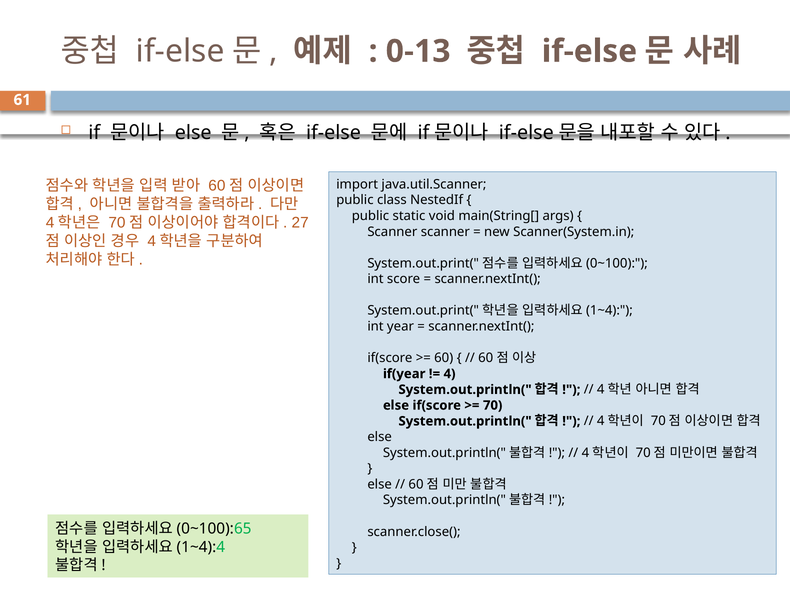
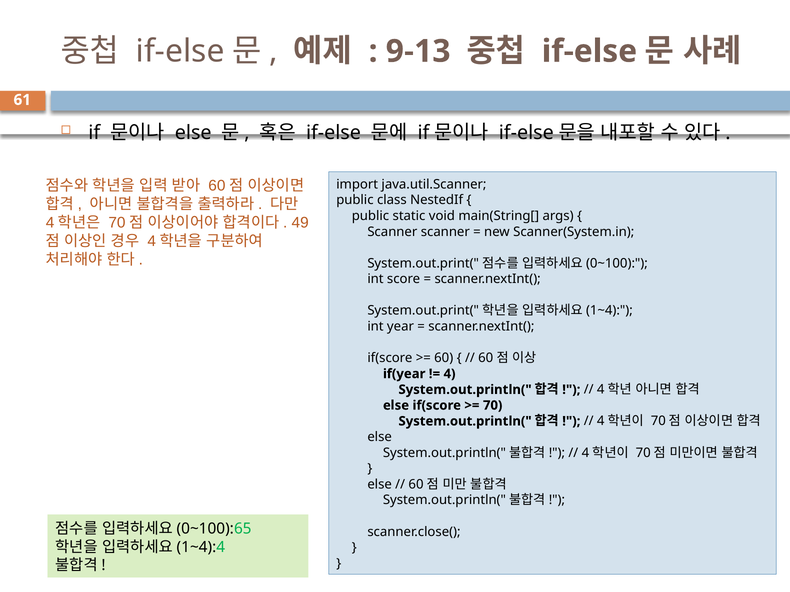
0-13: 0-13 -> 9-13
27: 27 -> 49
